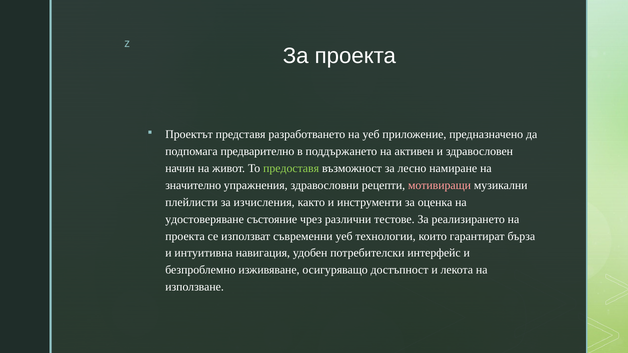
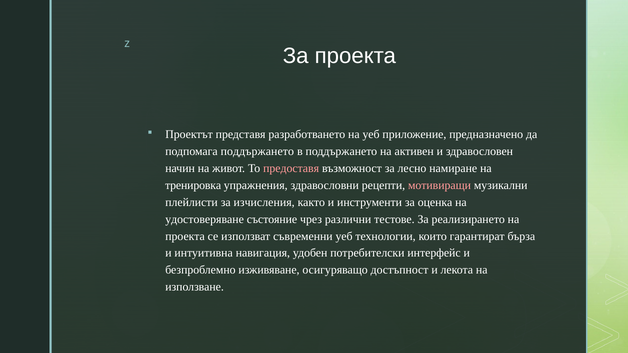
подпомага предварително: предварително -> поддържането
предоставя colour: light green -> pink
значително: значително -> тренировка
